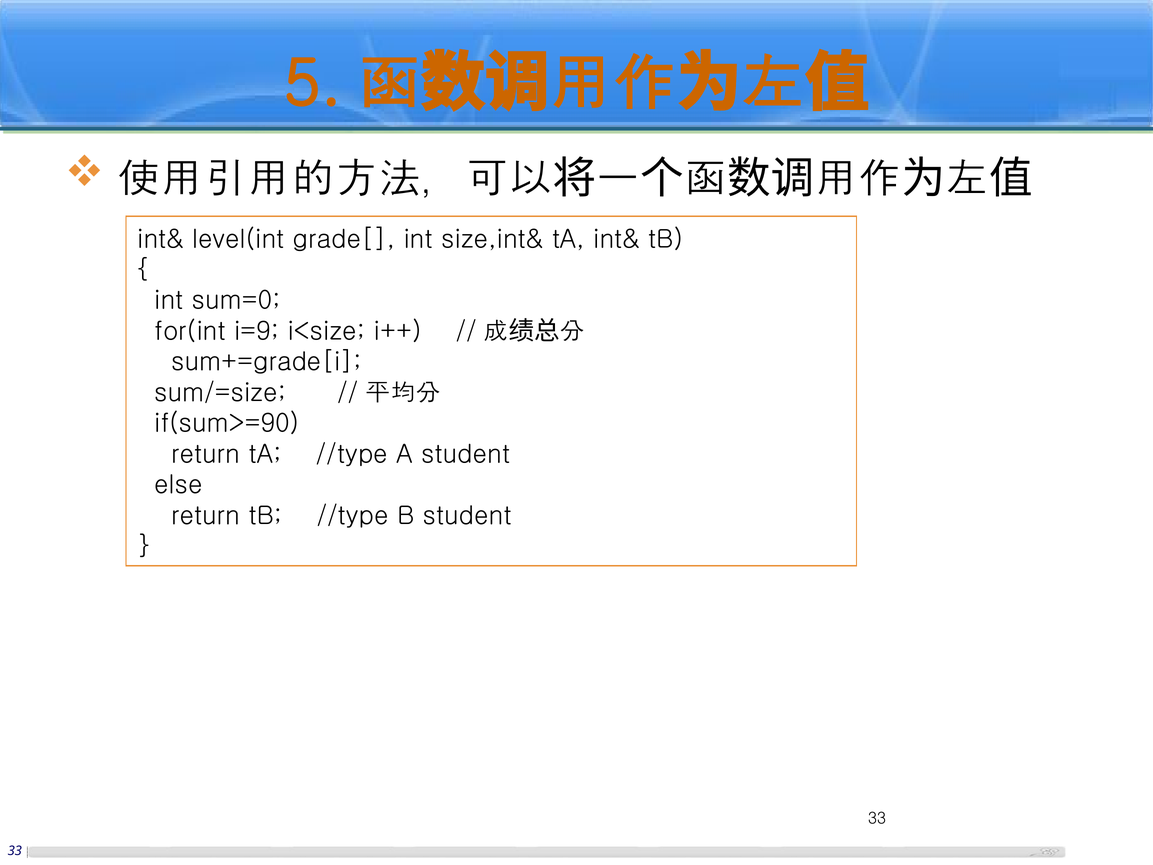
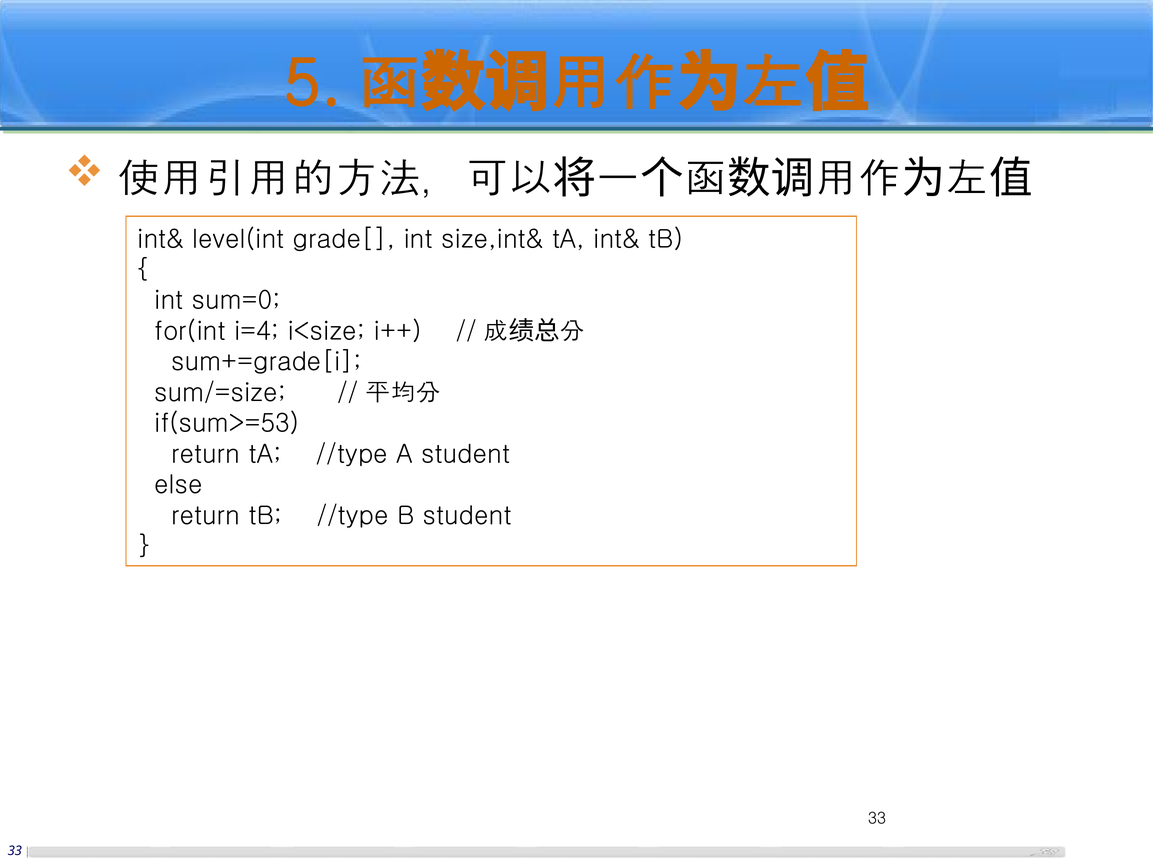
i=9: i=9 -> i=4
if(sum>=90: if(sum>=90 -> if(sum>=53
